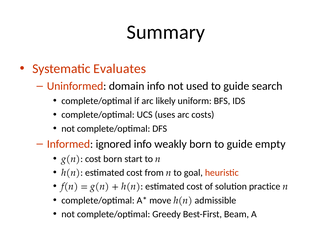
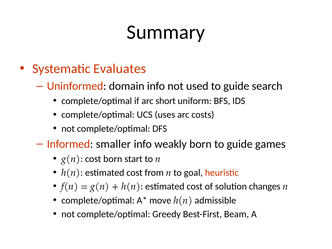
likely: likely -> short
ignored: ignored -> smaller
empty: empty -> games
practice: practice -> changes
